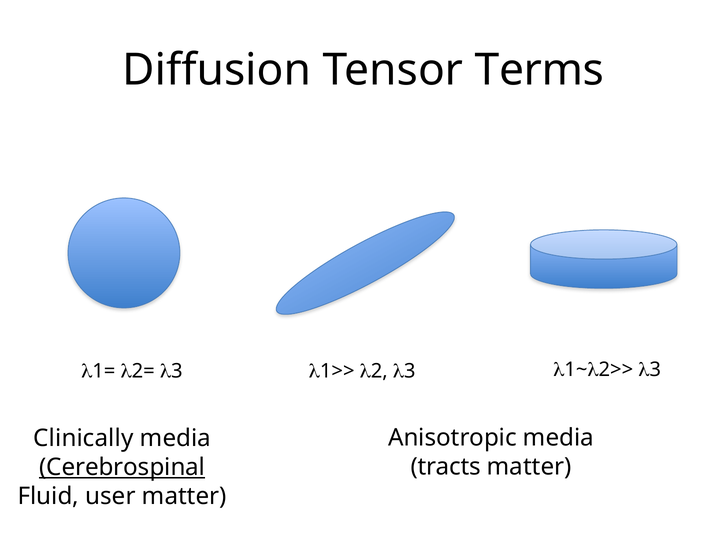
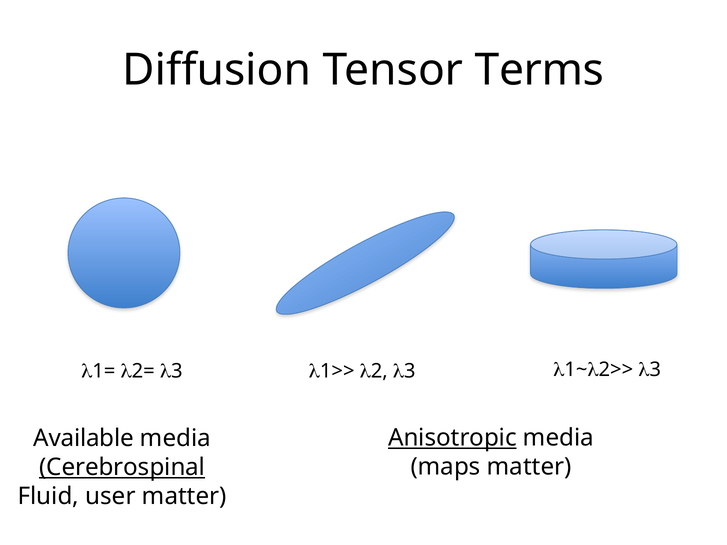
Anisotropic underline: none -> present
Clinically: Clinically -> Available
tracts: tracts -> maps
